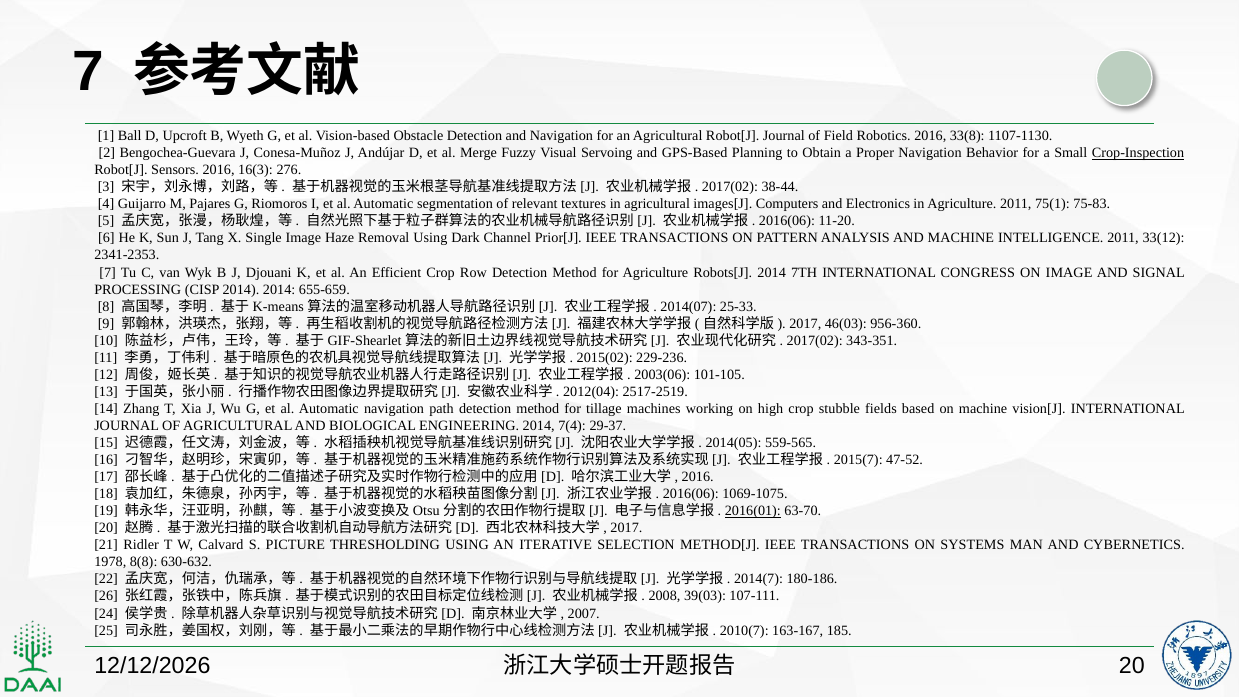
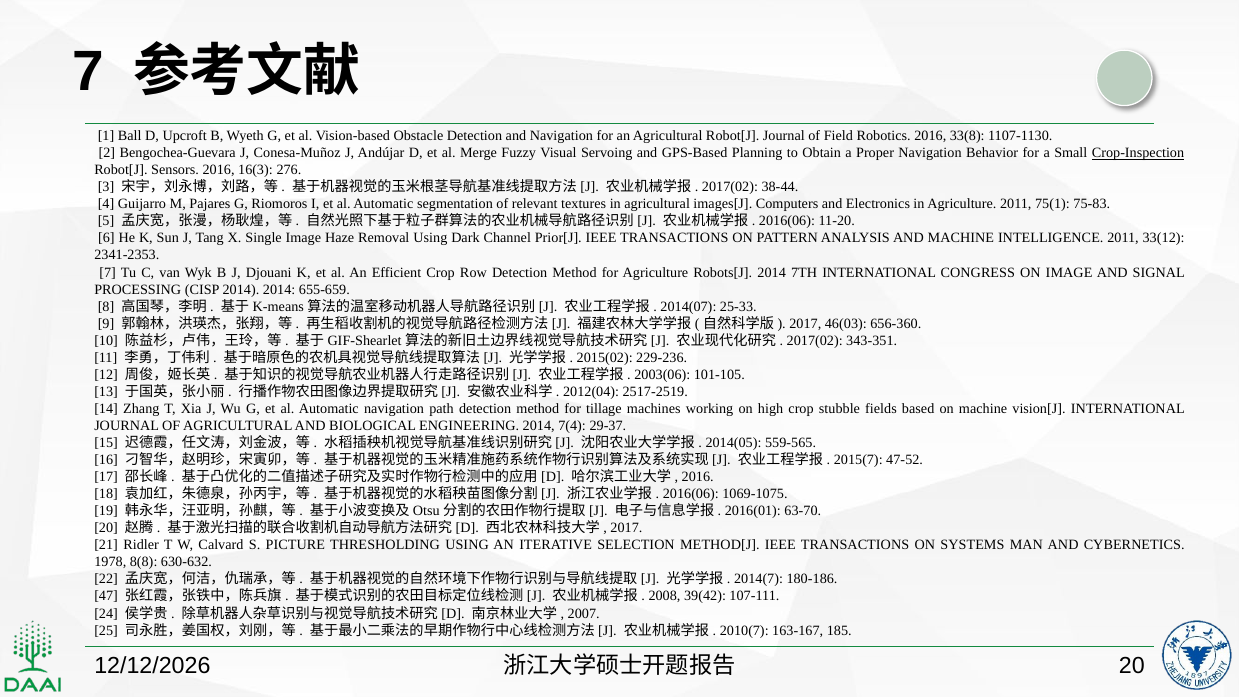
956-360: 956-360 -> 656-360
2016(01 underline: present -> none
26: 26 -> 47
39(03: 39(03 -> 39(42
